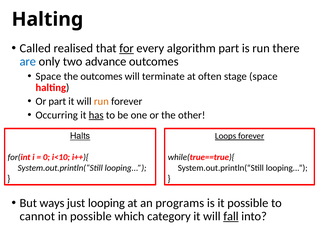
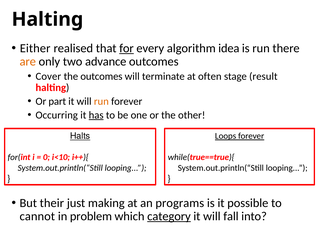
Called: Called -> Either
algorithm part: part -> idea
are colour: blue -> orange
Space at (48, 76): Space -> Cover
stage space: space -> result
ways: ways -> their
just looping: looping -> making
in possible: possible -> problem
category underline: none -> present
fall underline: present -> none
